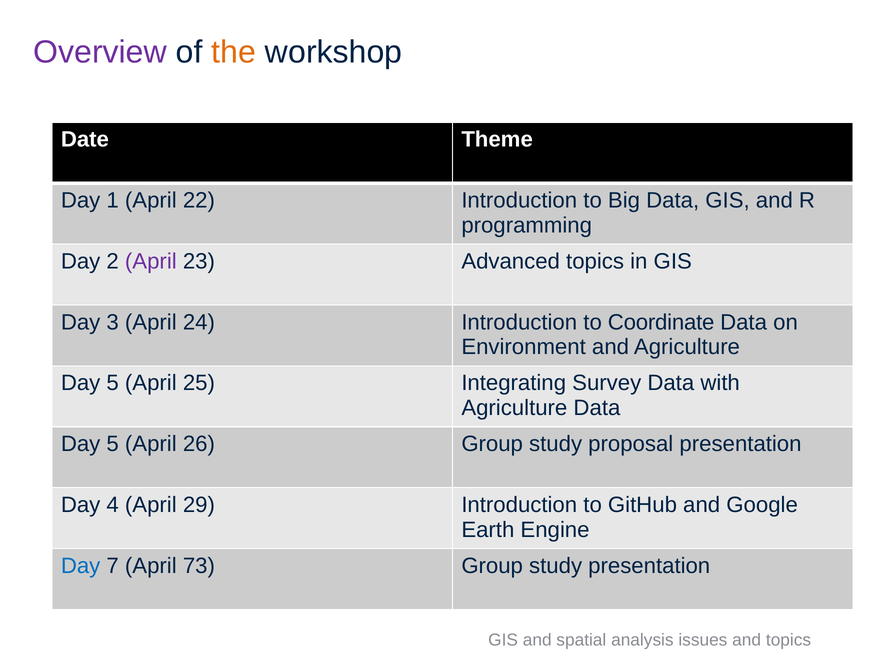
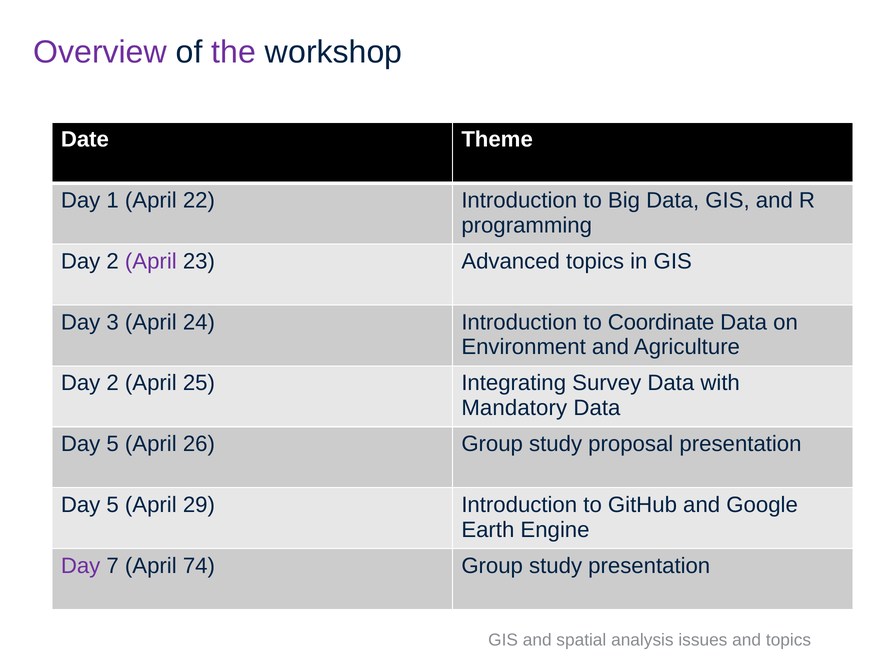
the colour: orange -> purple
5 at (113, 383): 5 -> 2
Agriculture at (514, 408): Agriculture -> Mandatory
4 at (113, 505): 4 -> 5
Day at (81, 566) colour: blue -> purple
73: 73 -> 74
